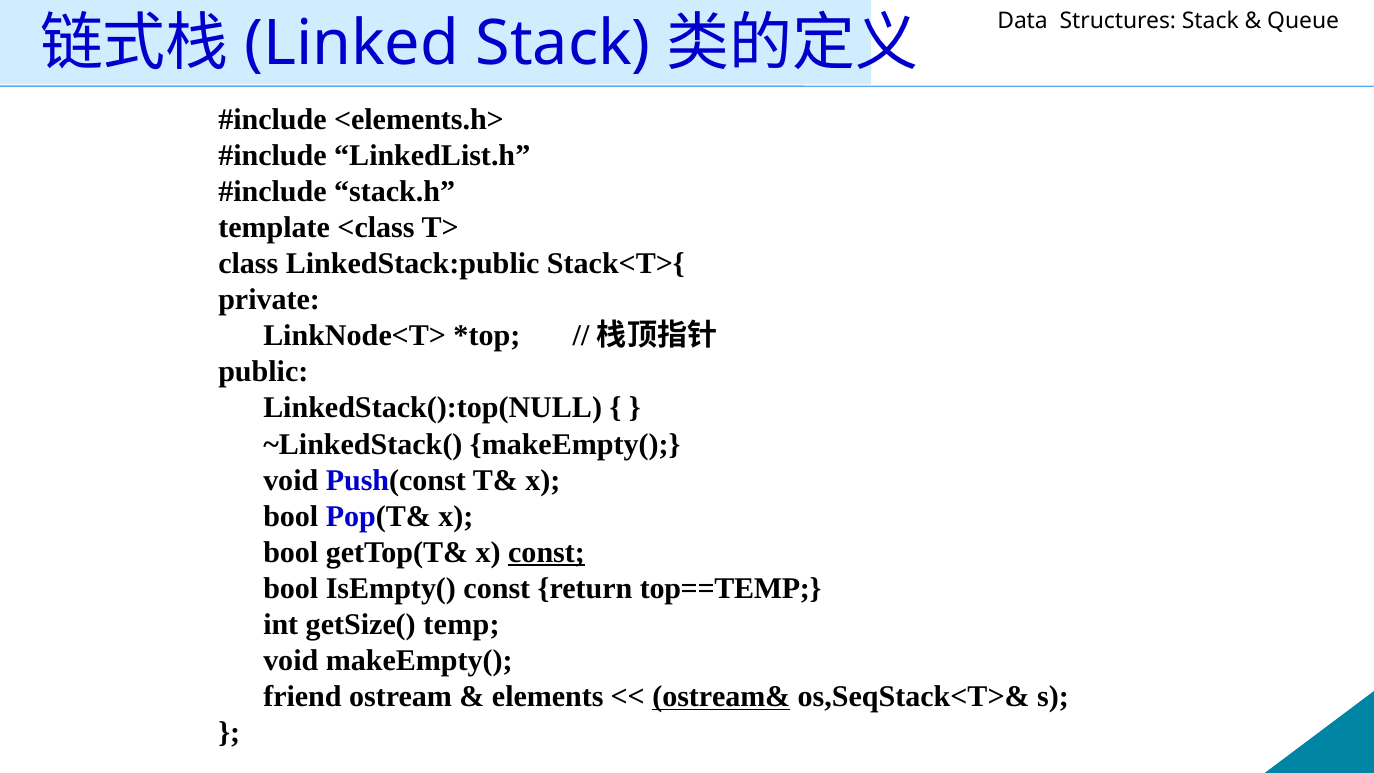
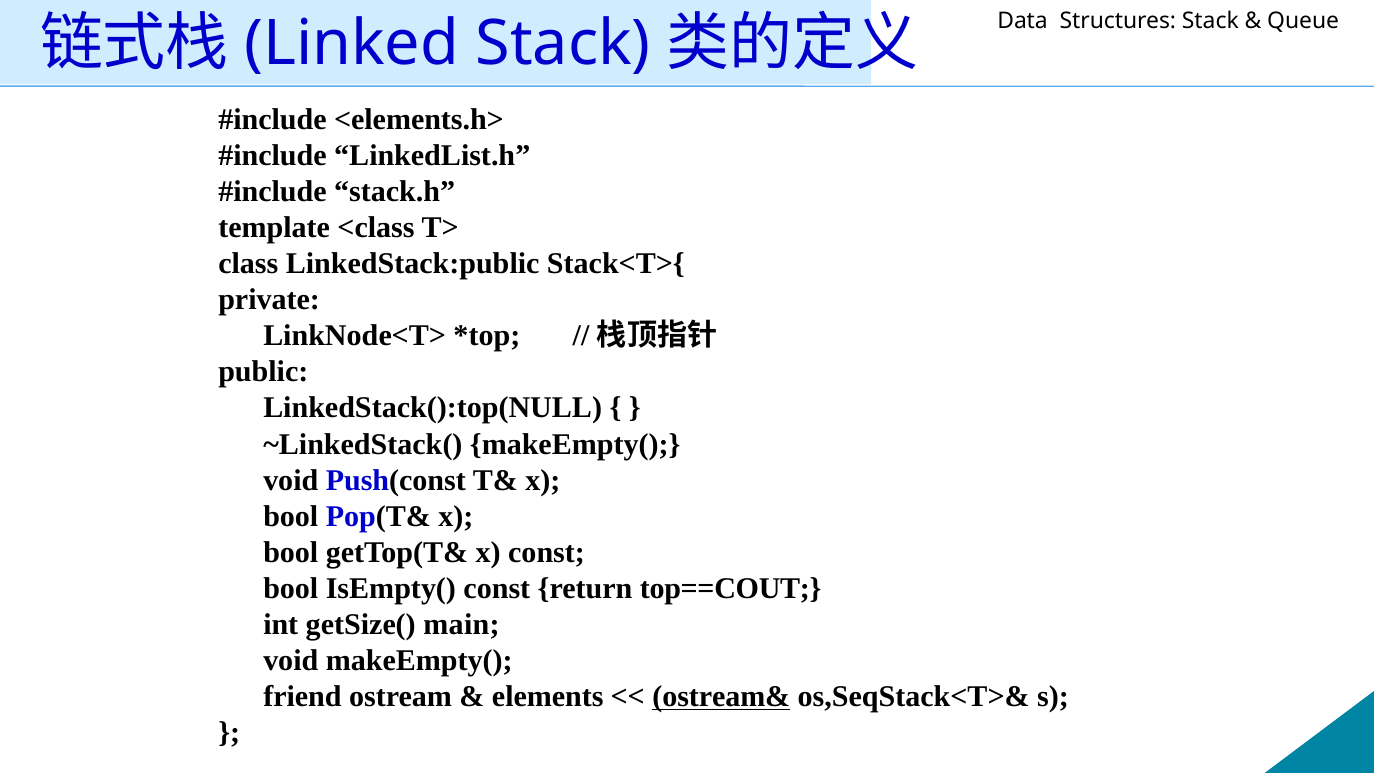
const at (547, 552) underline: present -> none
top==TEMP: top==TEMP -> top==COUT
temp: temp -> main
